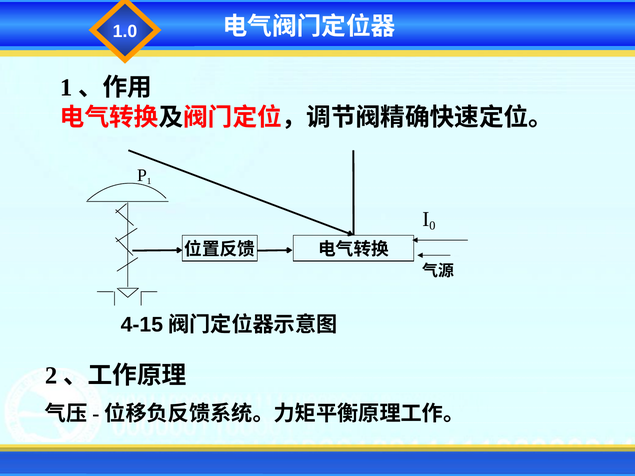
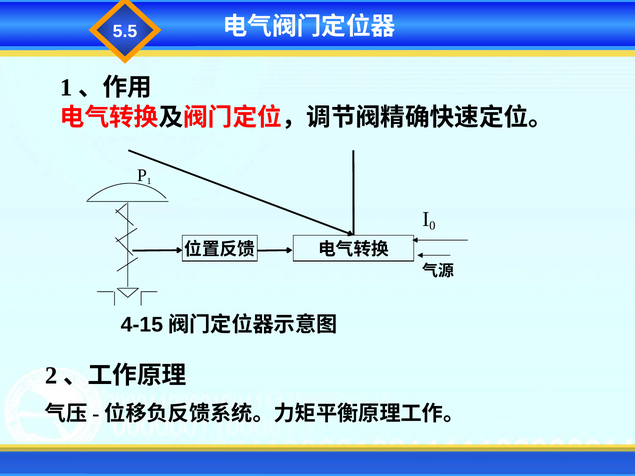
1.0: 1.0 -> 5.5
